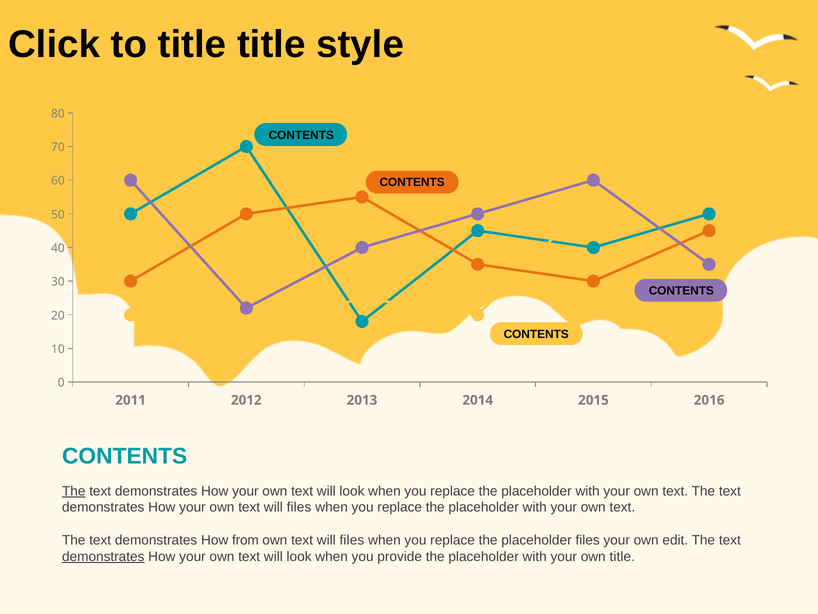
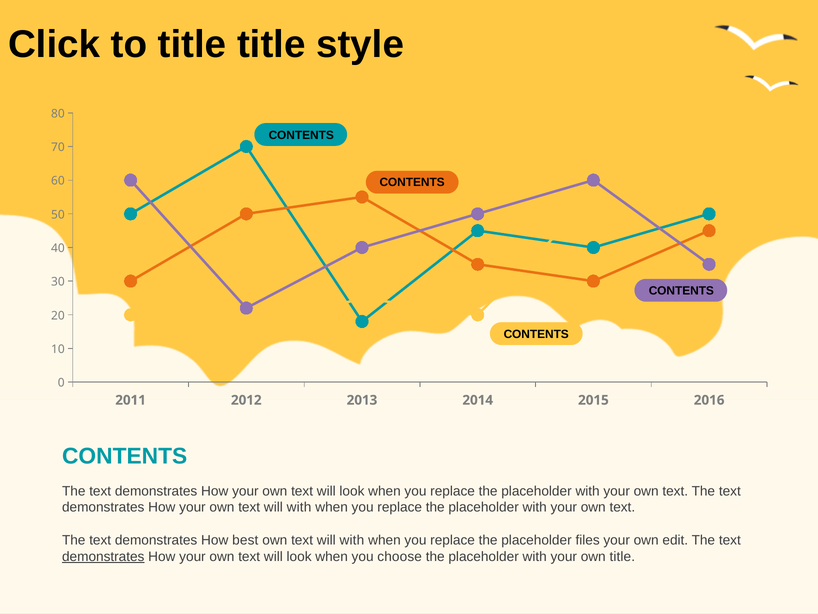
The at (74, 491) underline: present -> none
files at (299, 507): files -> with
from: from -> best
files at (352, 540): files -> with
provide: provide -> choose
